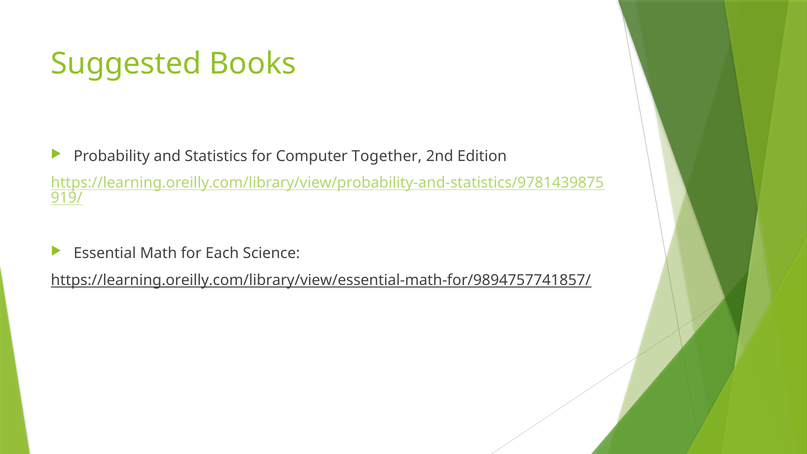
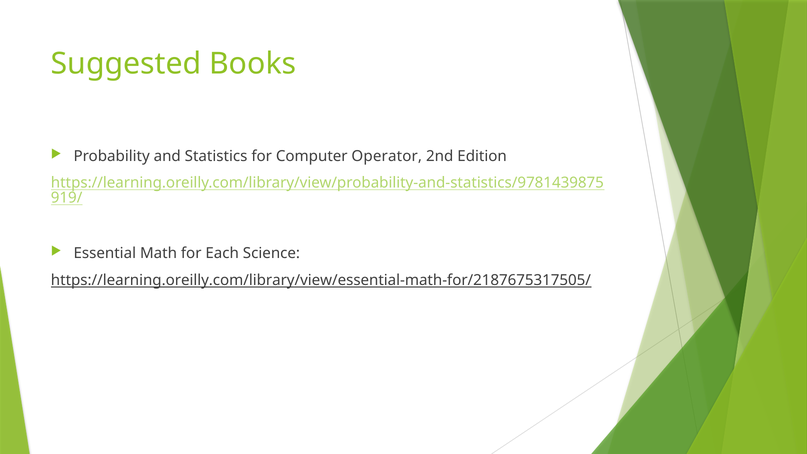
Together: Together -> Operator
https://learning.oreilly.com/library/view/essential-math-for/9894757741857/: https://learning.oreilly.com/library/view/essential-math-for/9894757741857/ -> https://learning.oreilly.com/library/view/essential-math-for/2187675317505/
